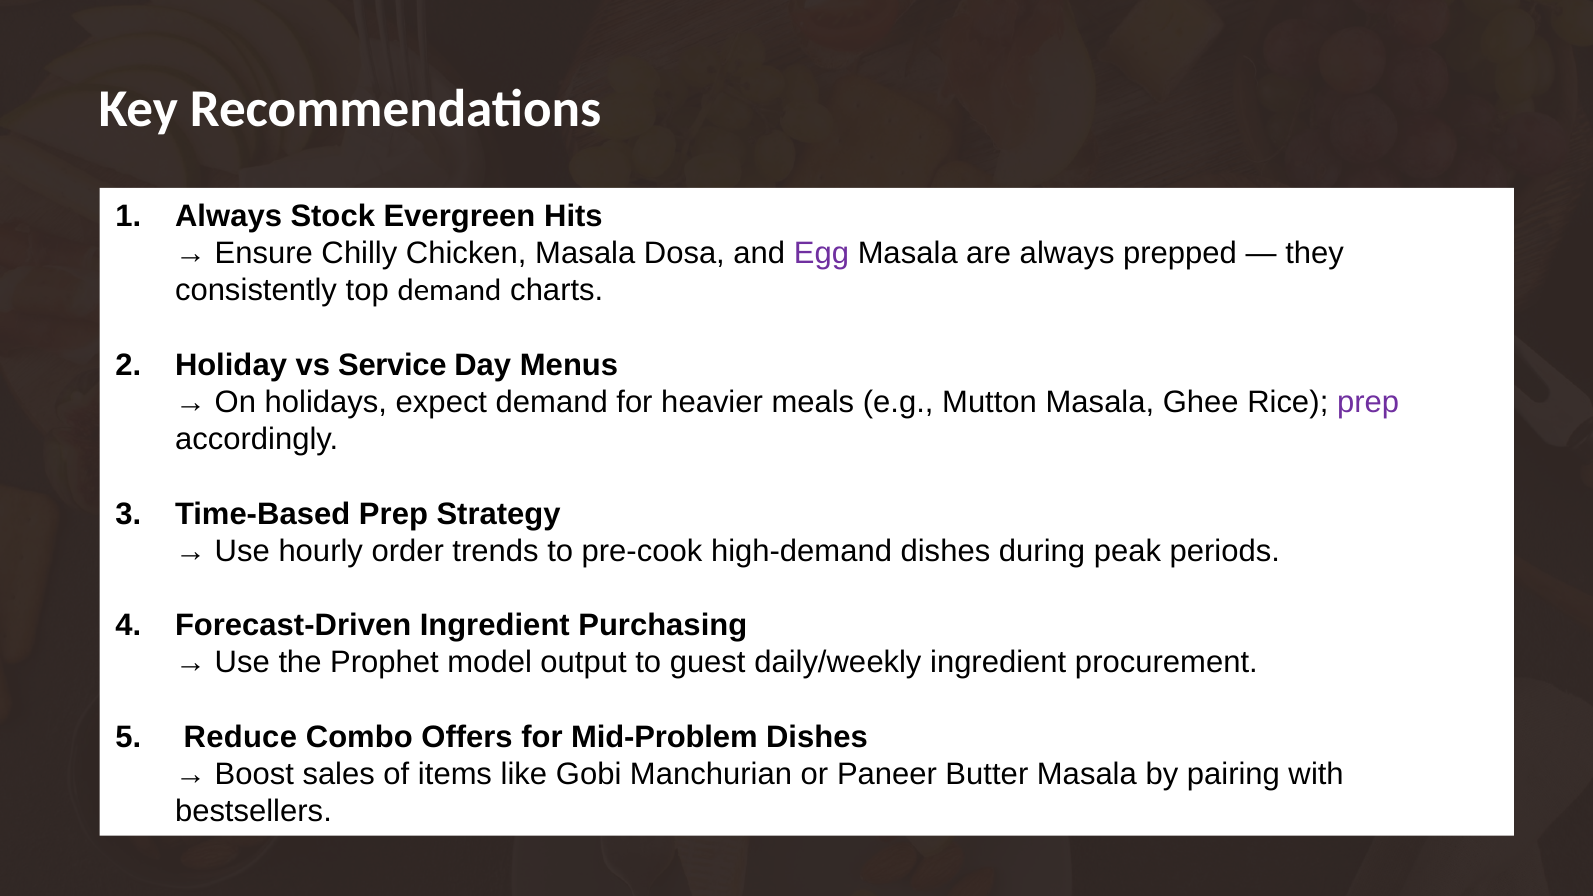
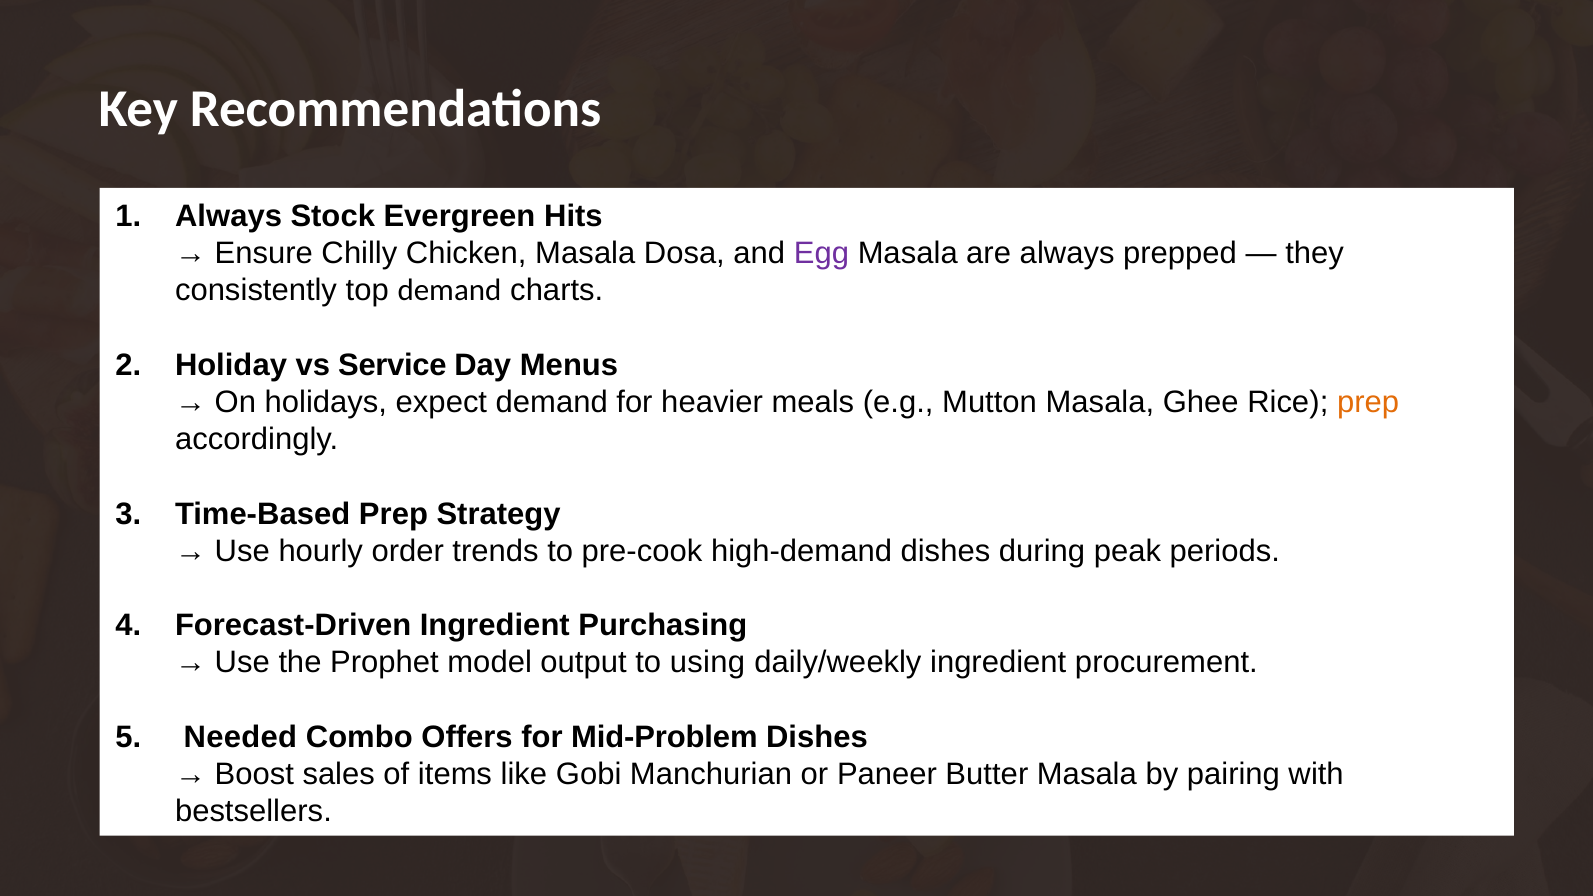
prep at (1368, 402) colour: purple -> orange
guest: guest -> using
Reduce: Reduce -> Needed
